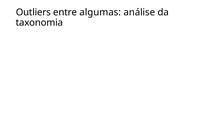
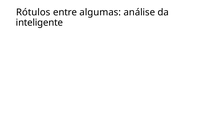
Outliers: Outliers -> Rótulos
taxonomia: taxonomia -> inteligente
